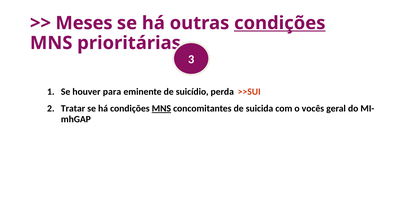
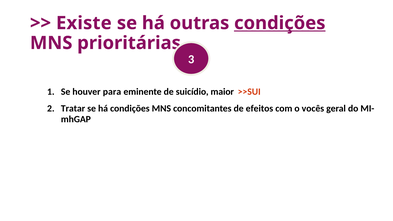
Meses: Meses -> Existe
perda: perda -> maior
MNS at (161, 109) underline: present -> none
suicida: suicida -> efeitos
